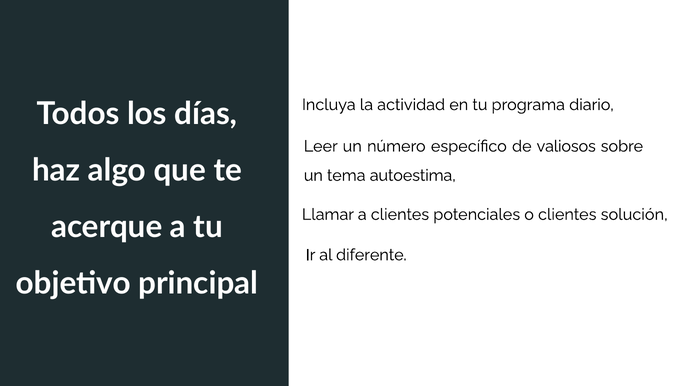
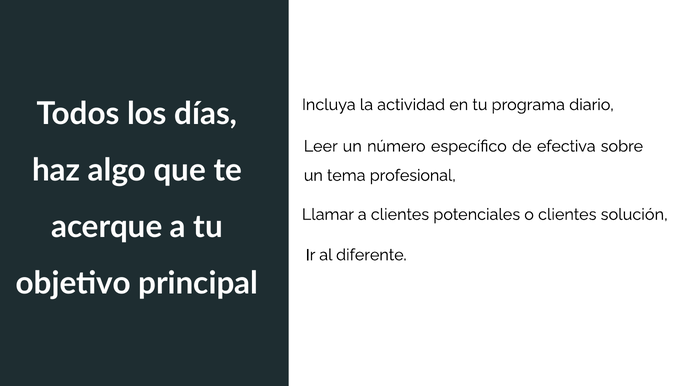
valiosos: valiosos -> efectiva
autoestima: autoestima -> profesional
